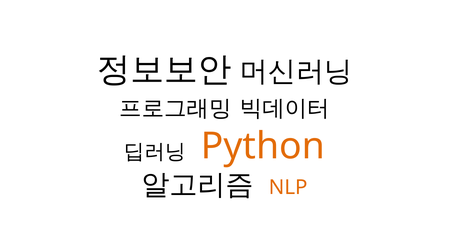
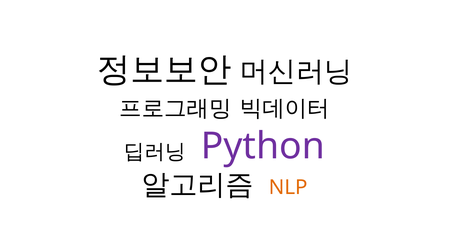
Python colour: orange -> purple
